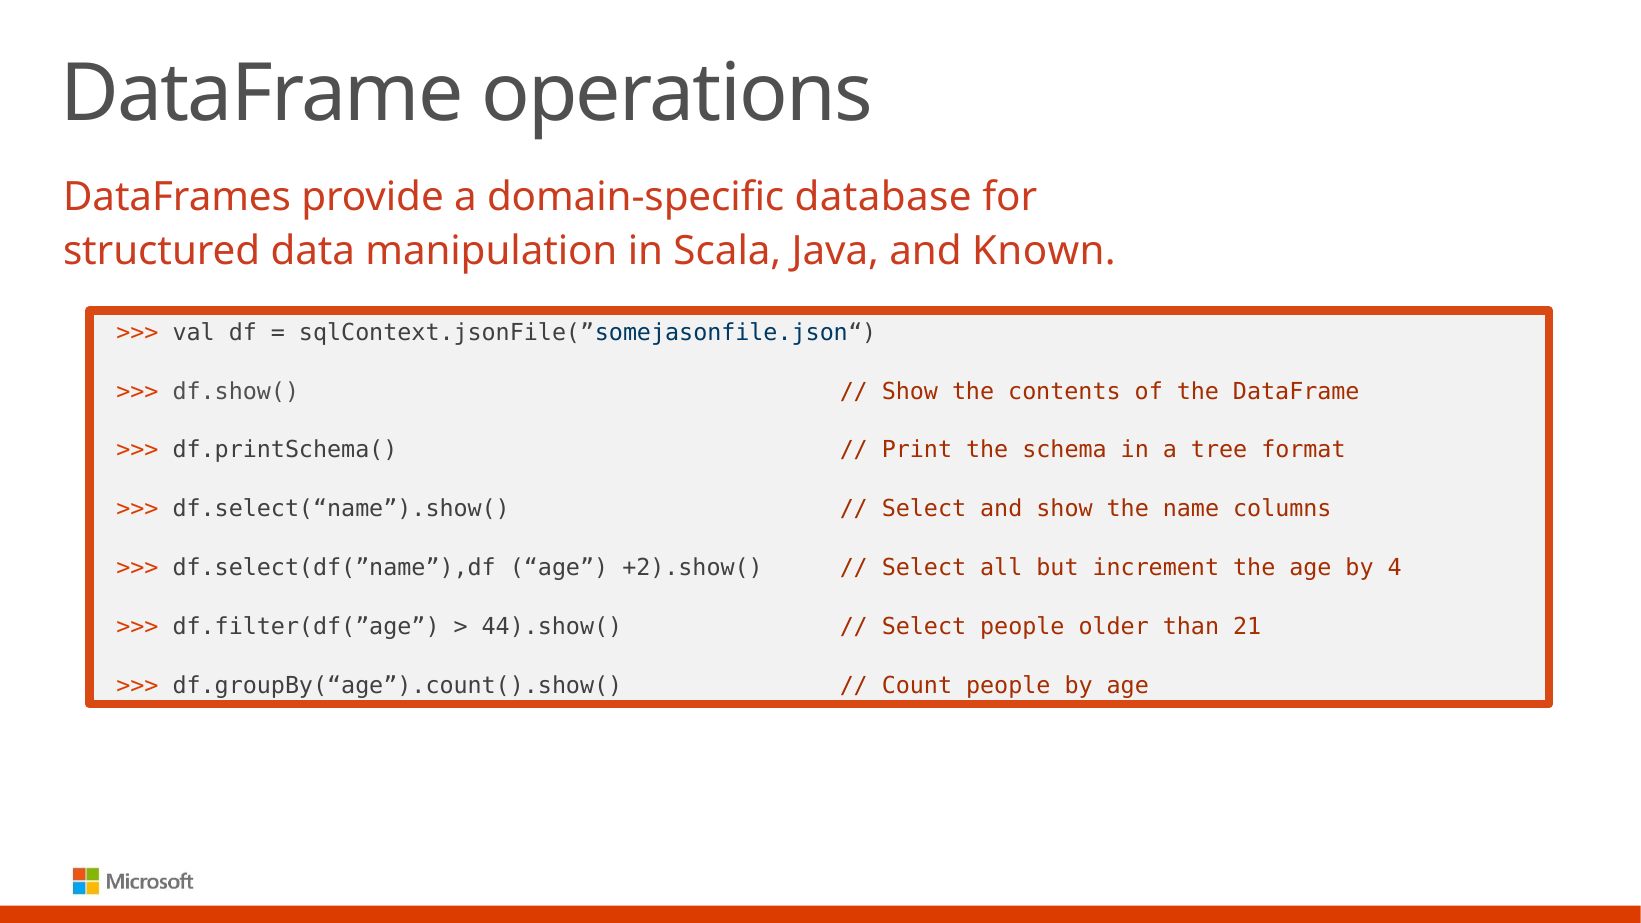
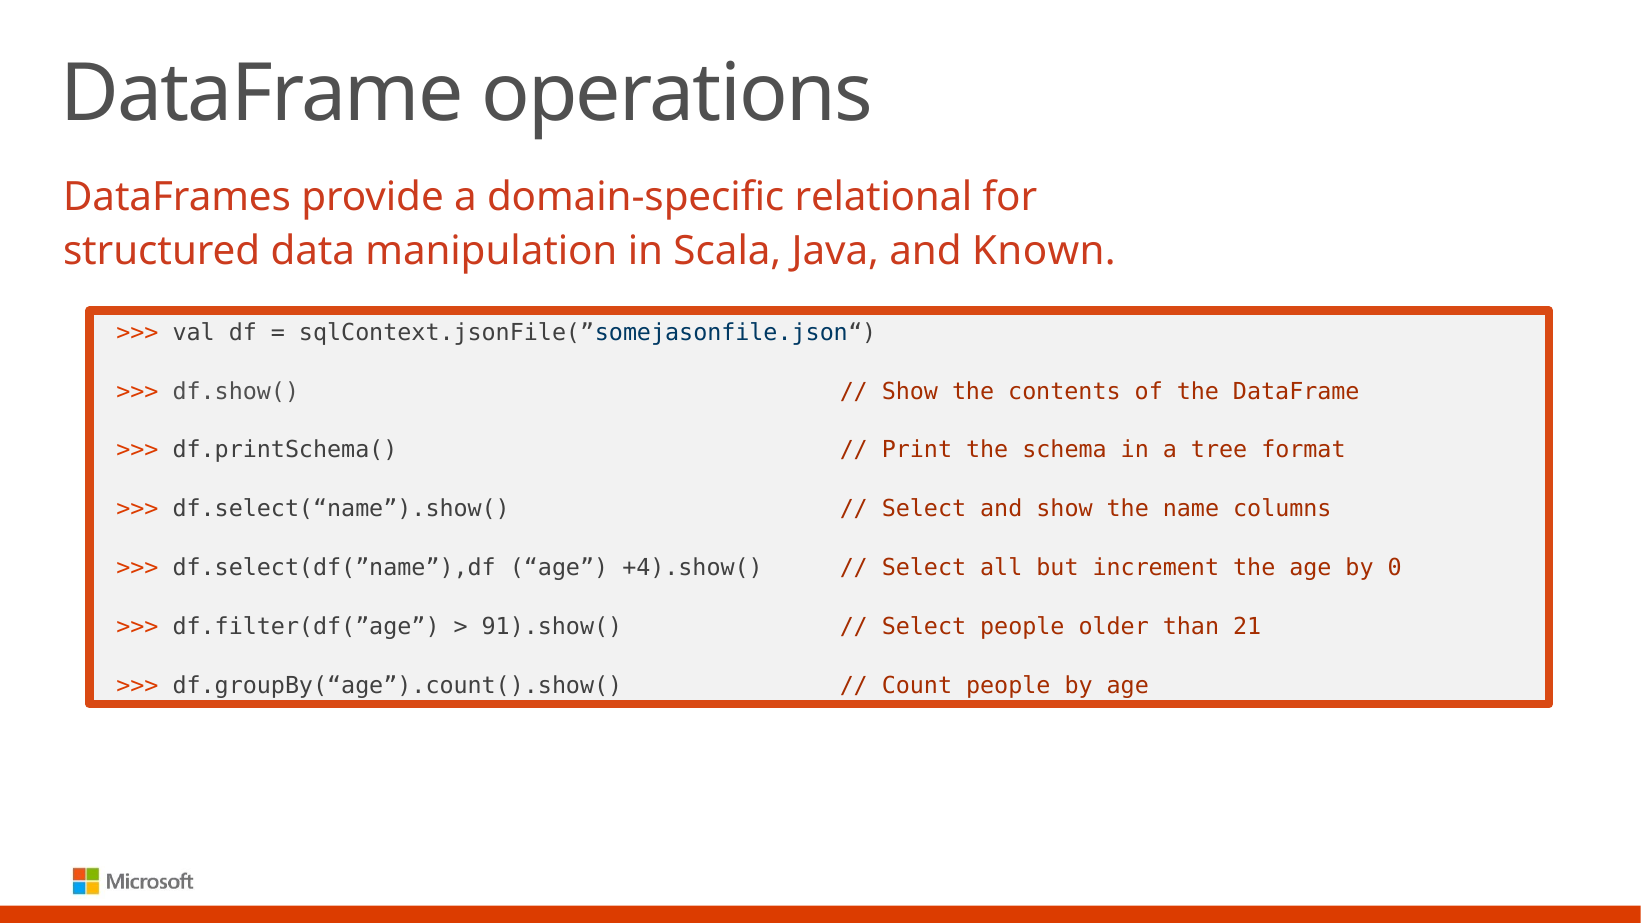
database: database -> relational
+2).show(: +2).show( -> +4).show(
4: 4 -> 0
44).show(: 44).show( -> 91).show(
